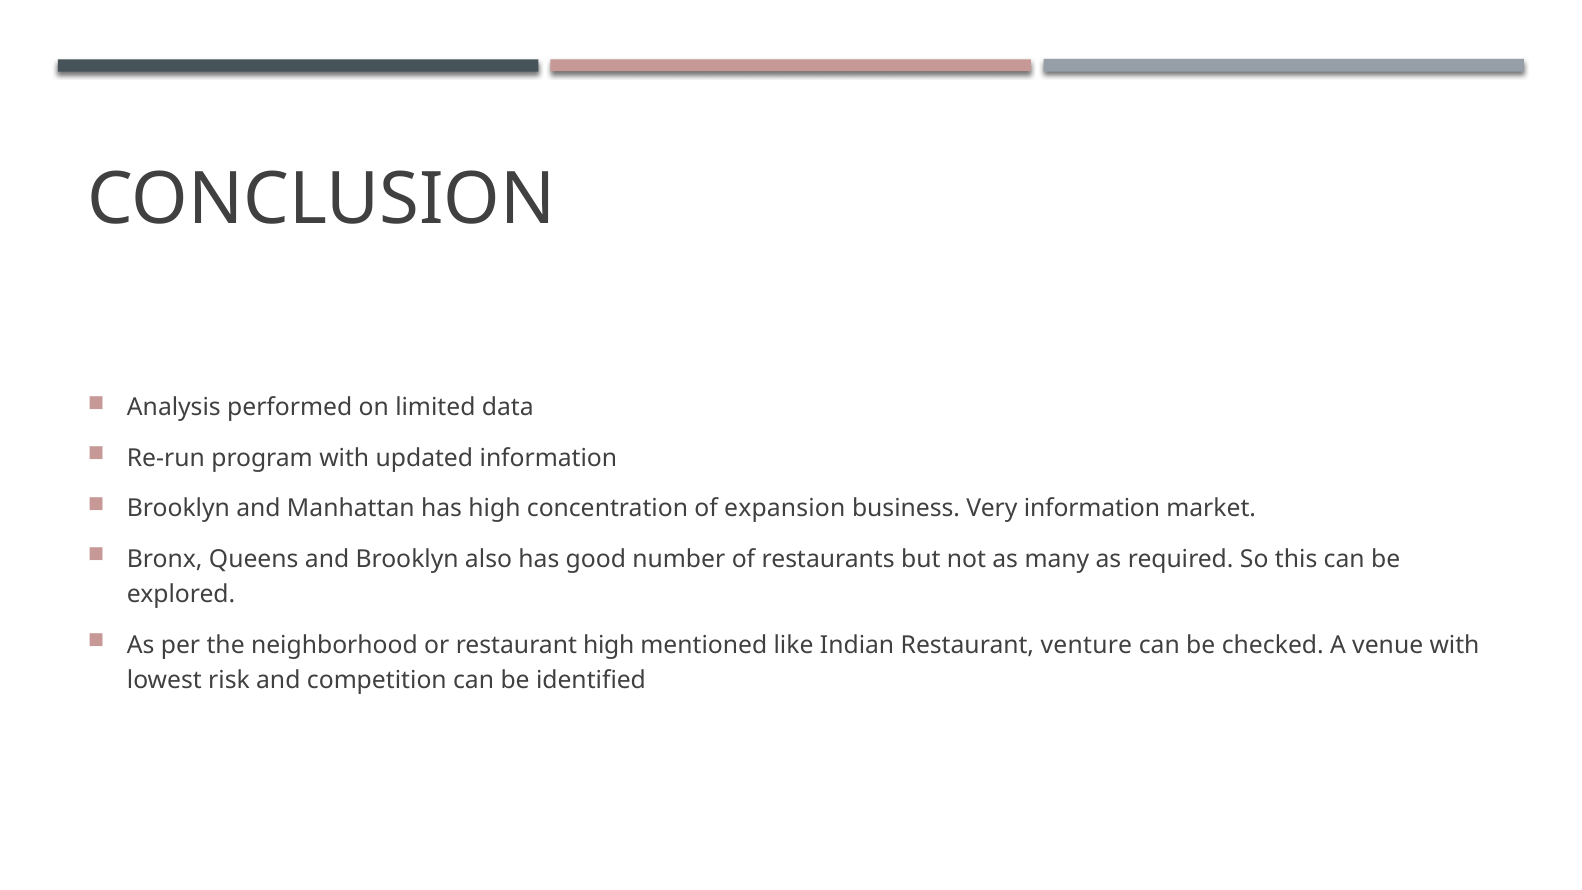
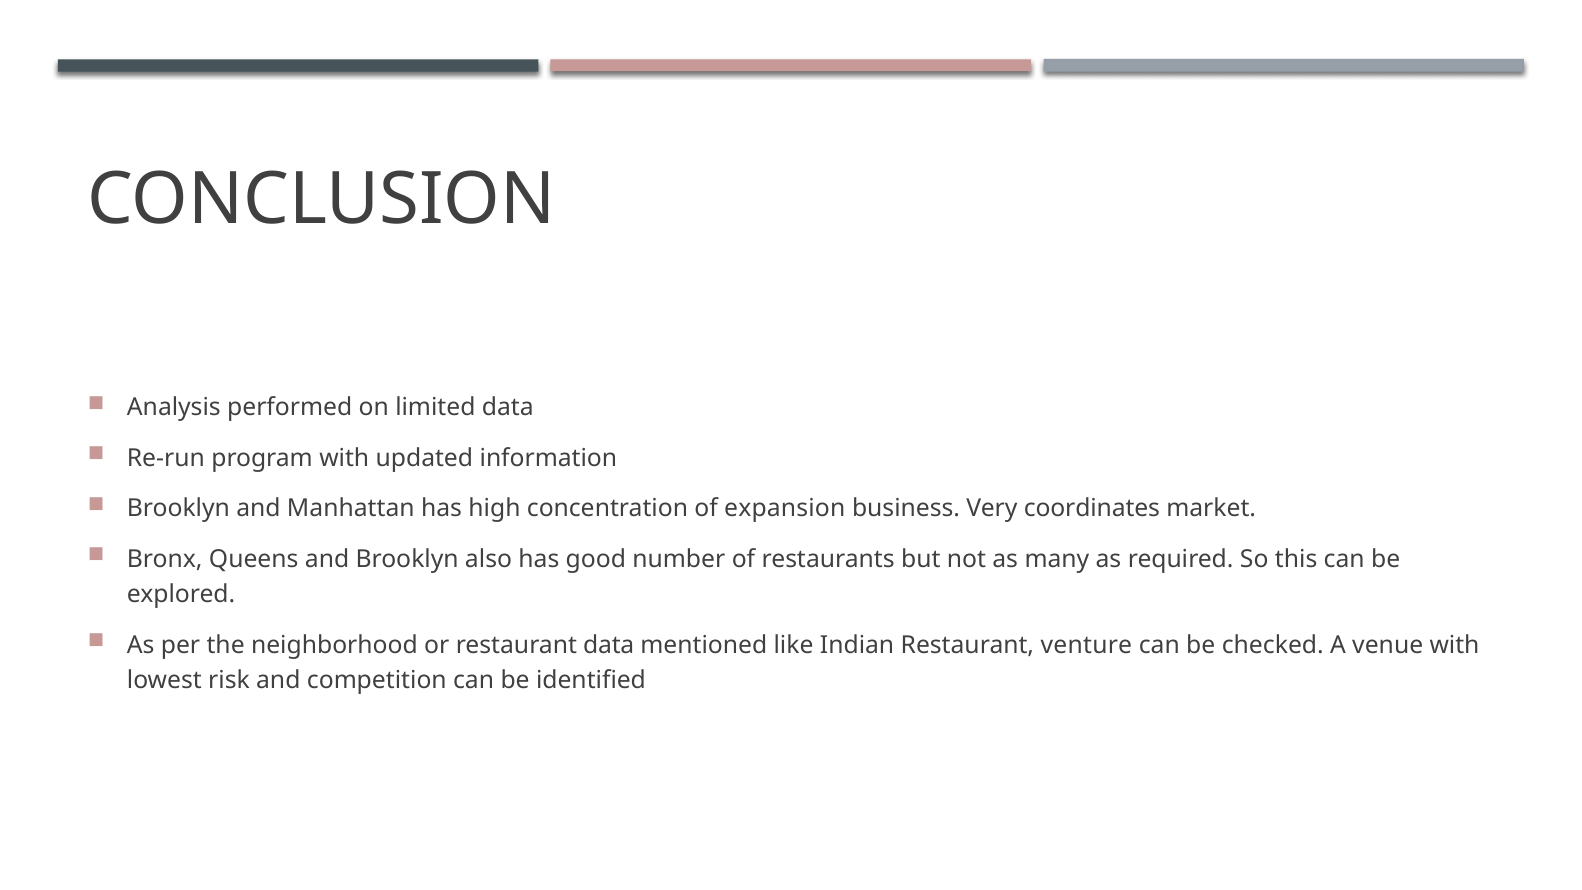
Very information: information -> coordinates
restaurant high: high -> data
